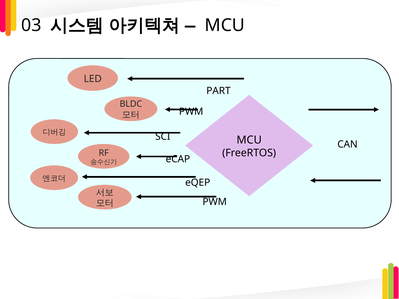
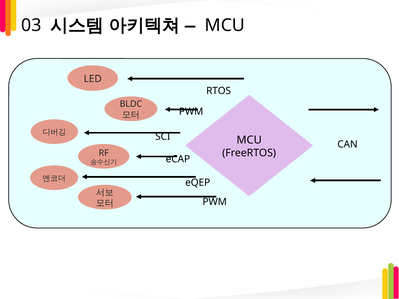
PART: PART -> RTOS
